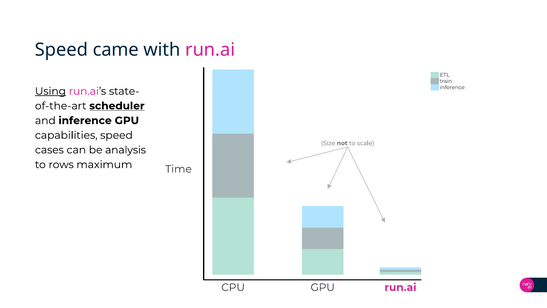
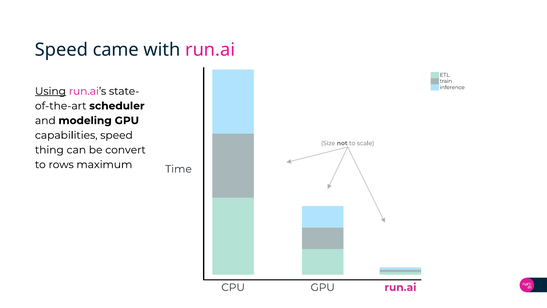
scheduler underline: present -> none
and inference: inference -> modeling
cases: cases -> thing
analysis: analysis -> convert
